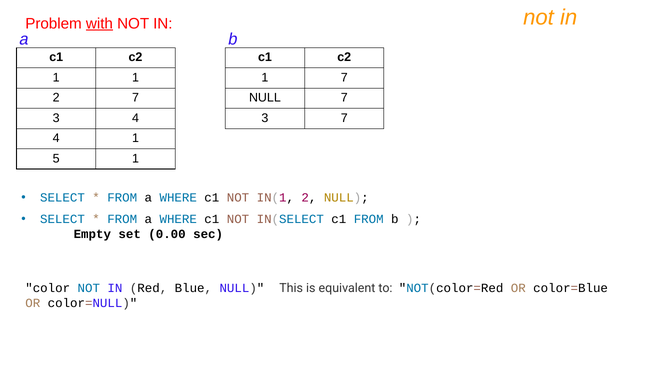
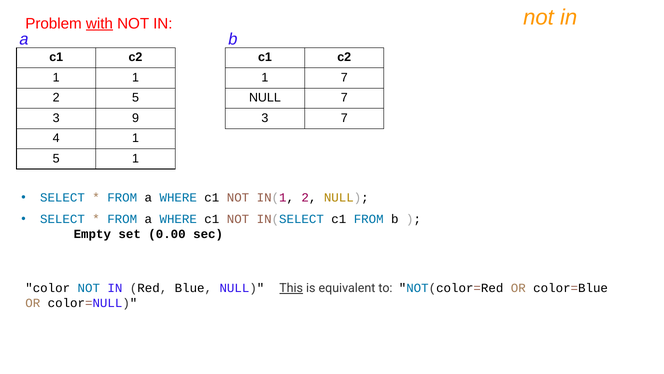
2 7: 7 -> 5
3 4: 4 -> 9
This underline: none -> present
